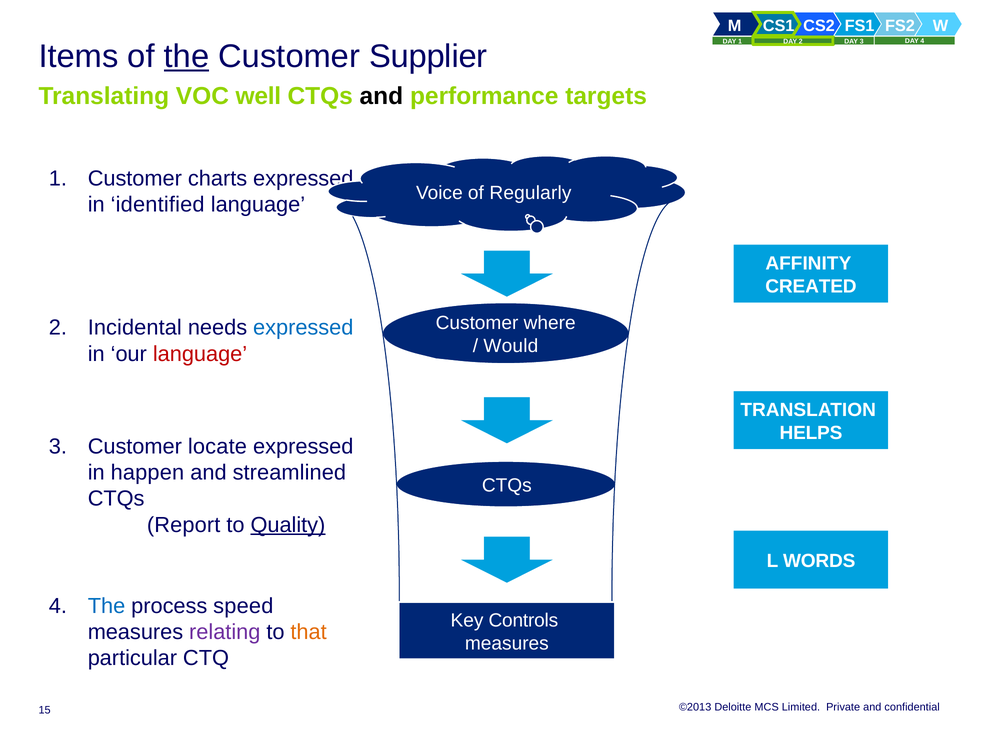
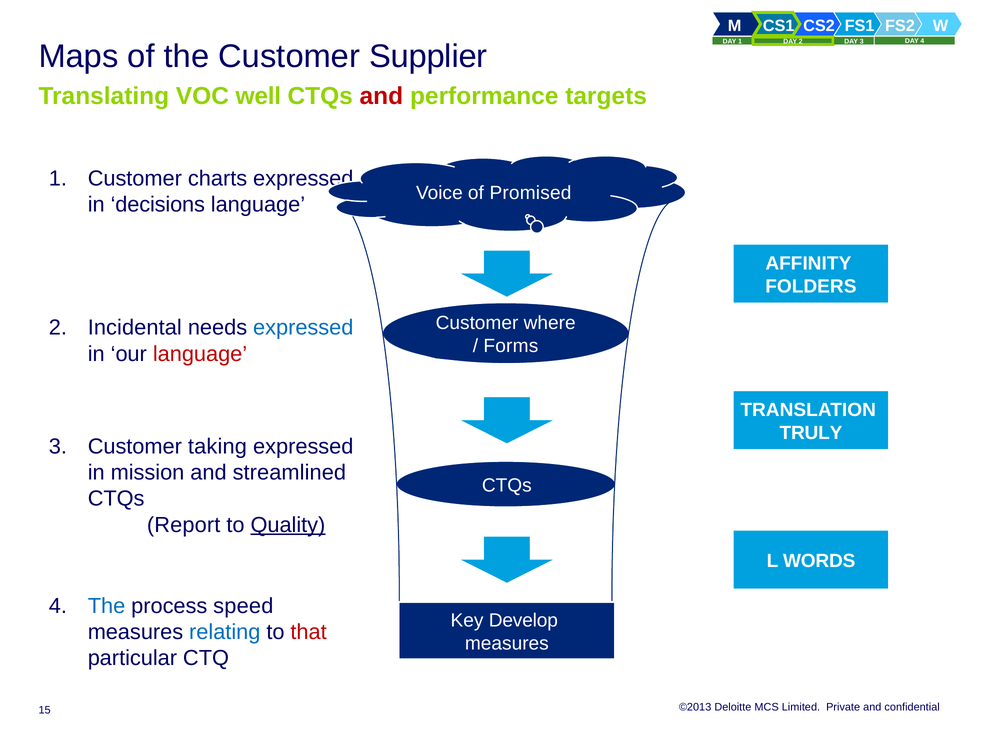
Items: Items -> Maps
the at (187, 57) underline: present -> none
and at (381, 96) colour: black -> red
Regularly: Regularly -> Promised
identified: identified -> decisions
CREATED: CREATED -> FOLDERS
Would: Would -> Forms
HELPS: HELPS -> TRULY
locate: locate -> taking
happen: happen -> mission
Controls: Controls -> Develop
relating colour: purple -> blue
that colour: orange -> red
